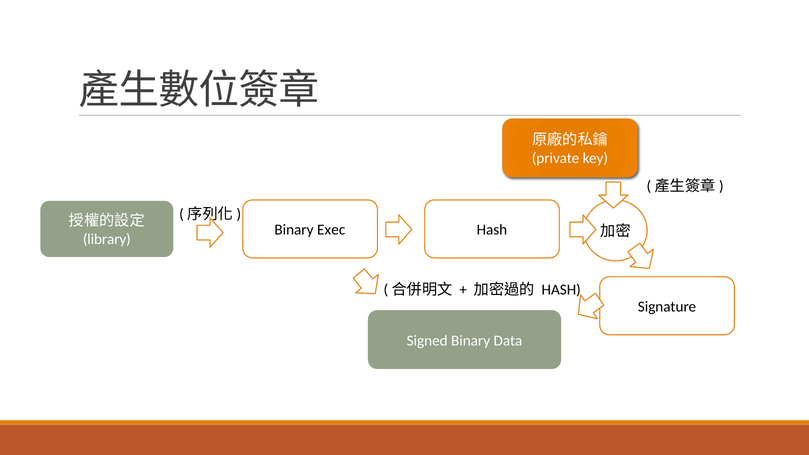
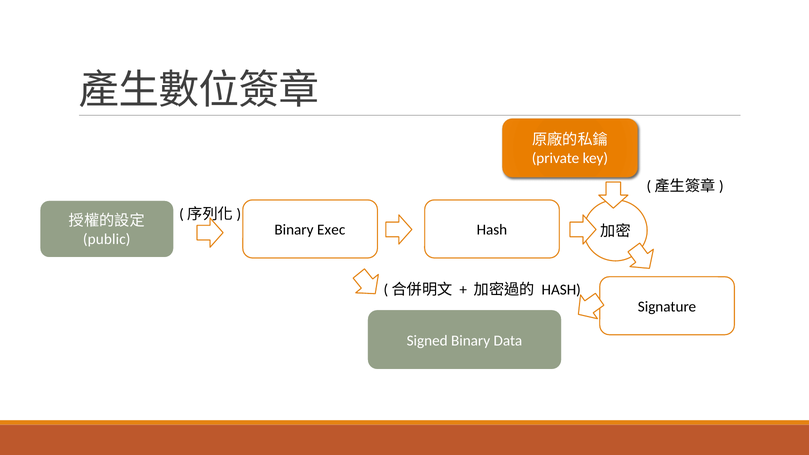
library: library -> public
